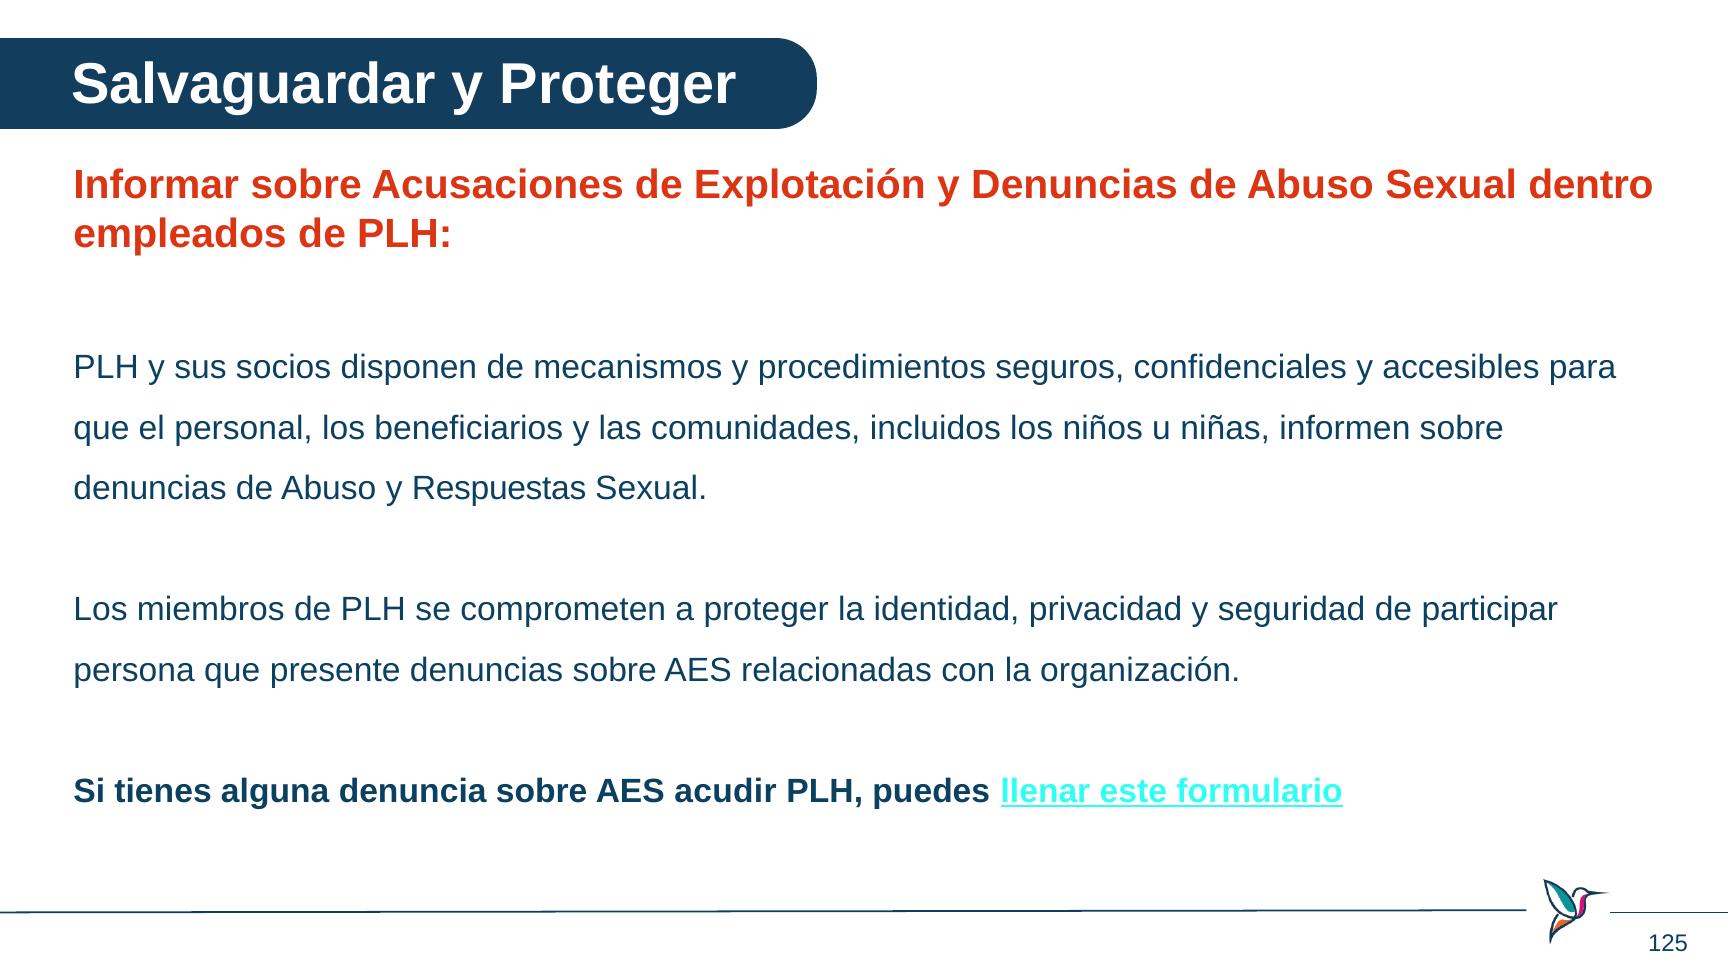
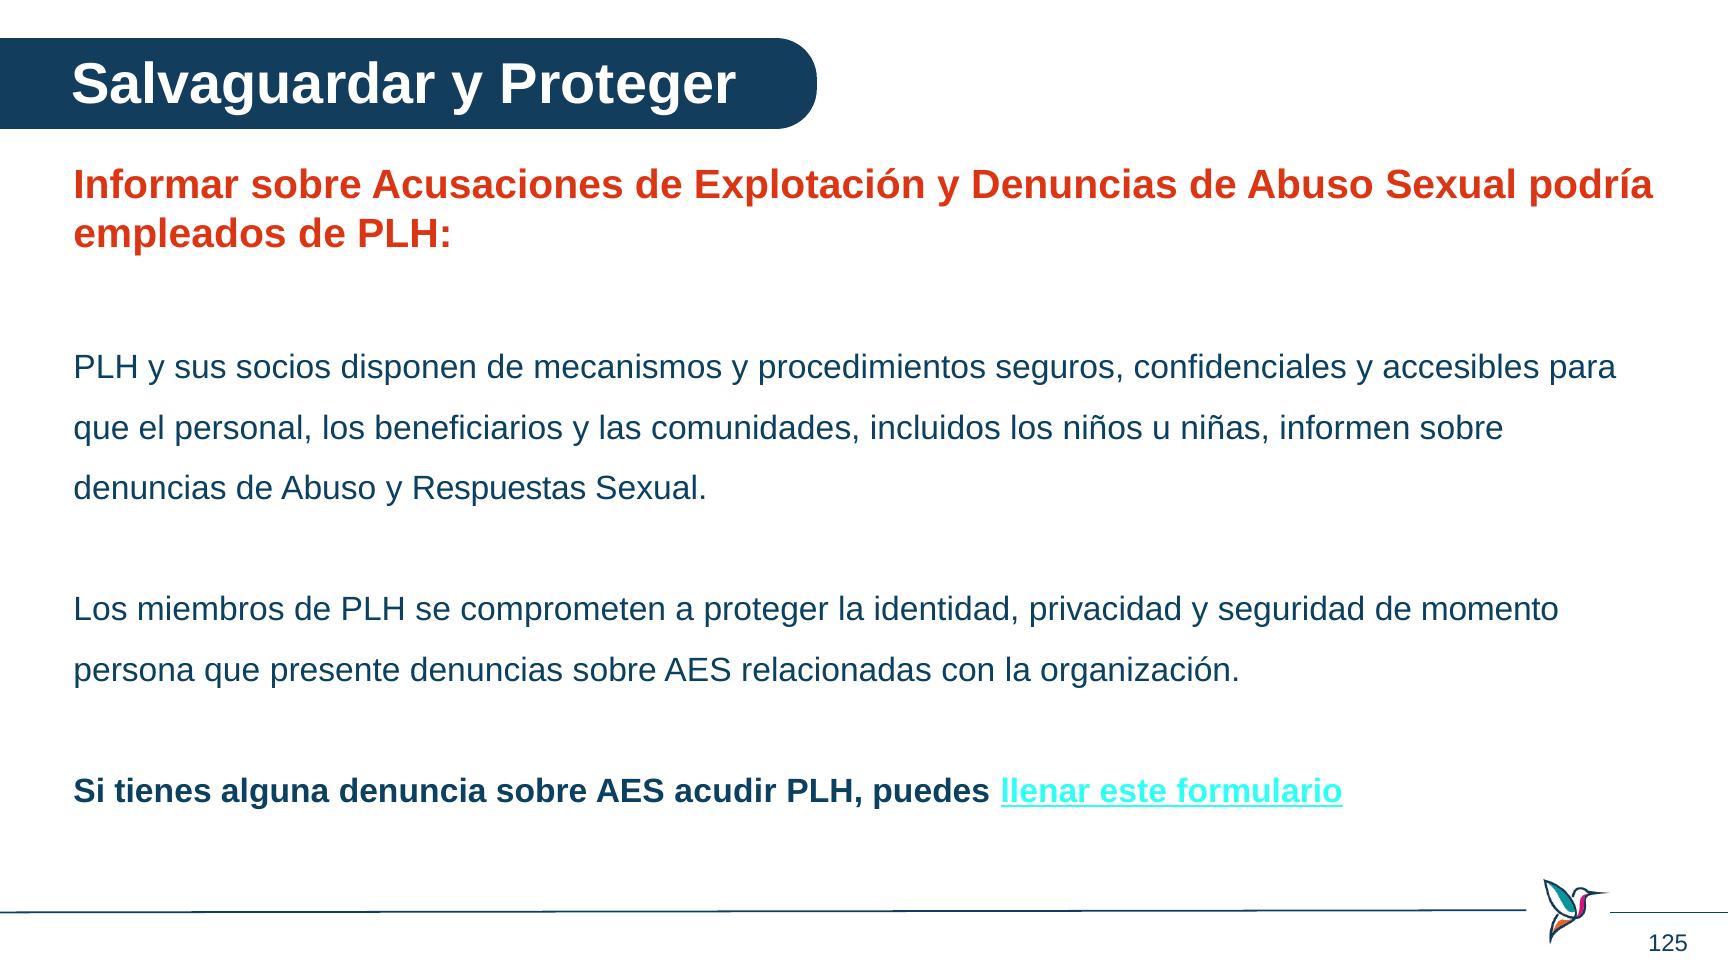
dentro: dentro -> podría
participar: participar -> momento
